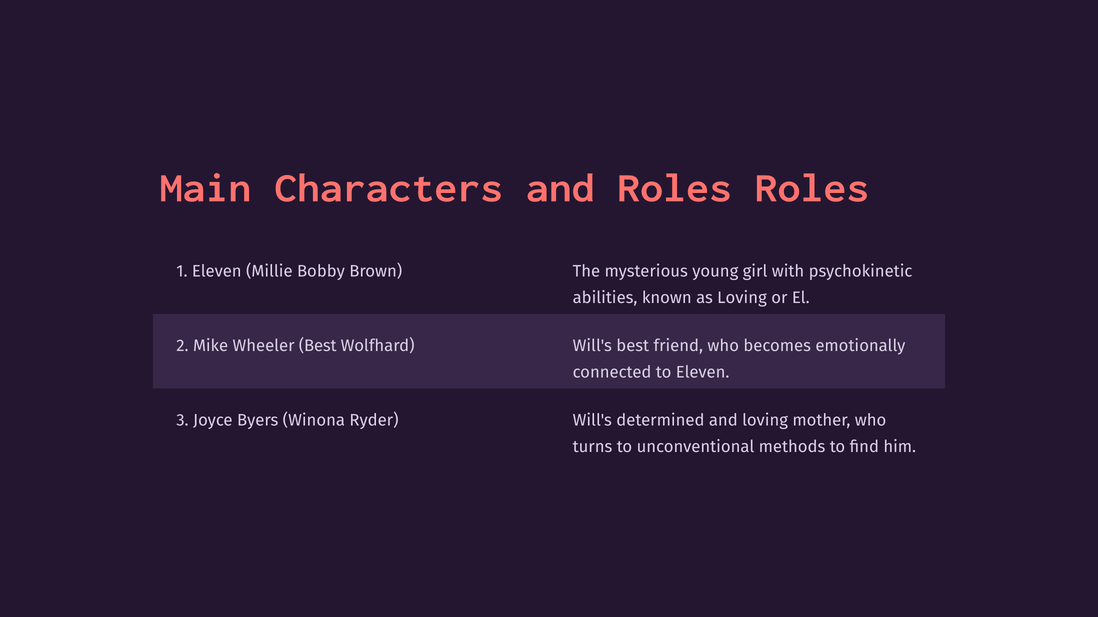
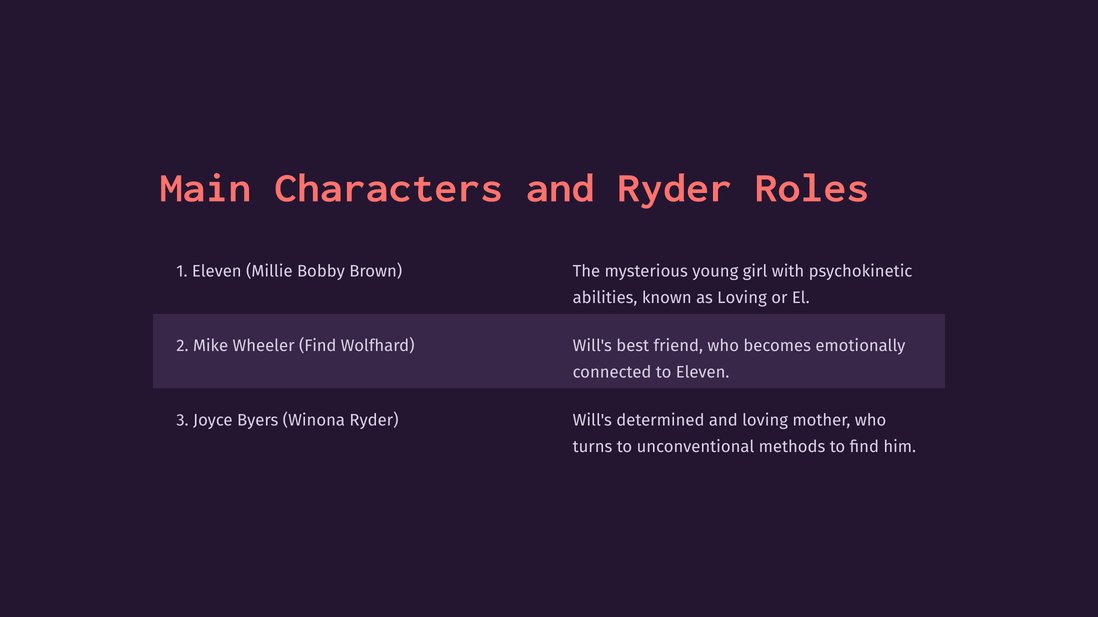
and Roles: Roles -> Ryder
Wheeler Best: Best -> Find
